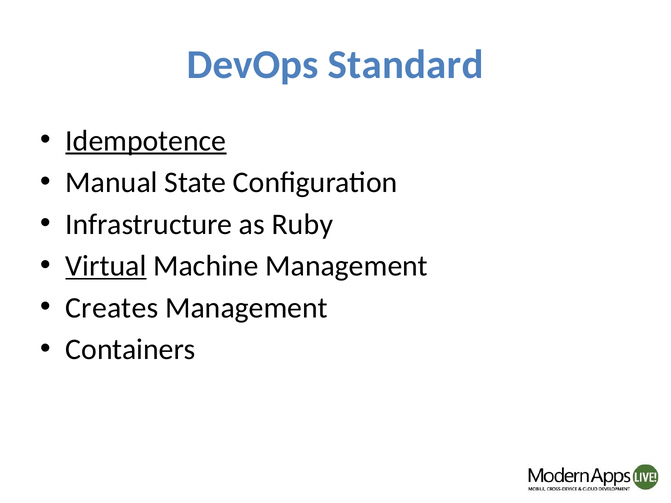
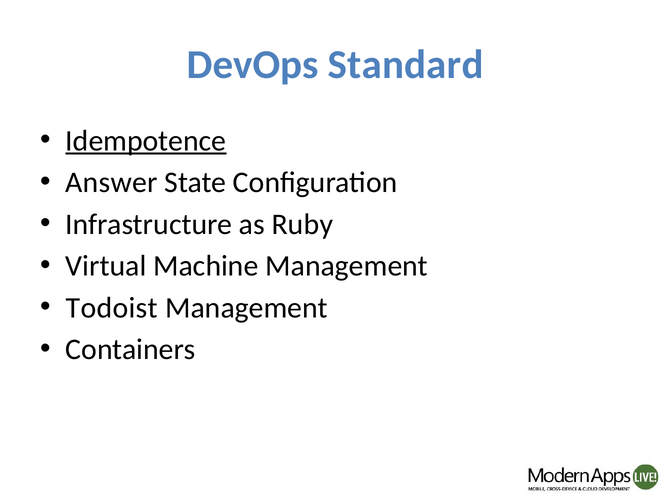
Manual: Manual -> Answer
Virtual underline: present -> none
Creates: Creates -> Todoist
